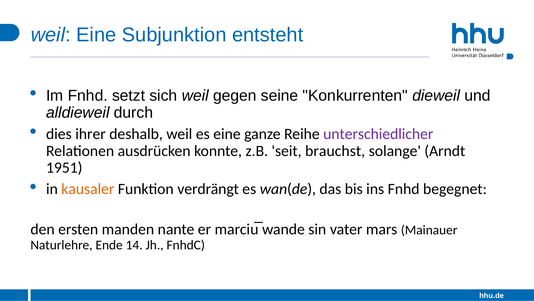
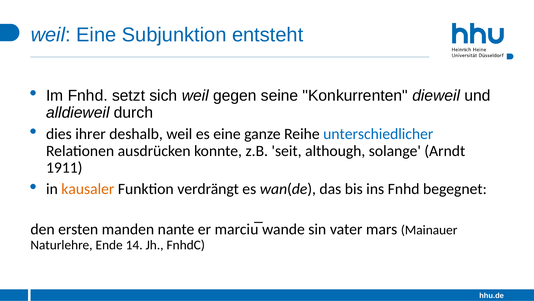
unterschiedlicher colour: purple -> blue
brauchst: brauchst -> although
1951: 1951 -> 1911
